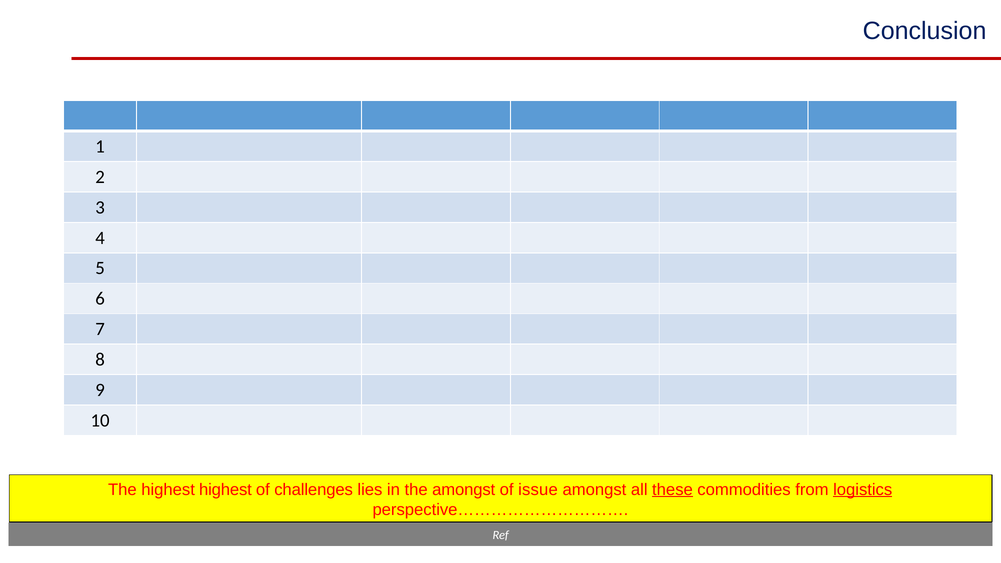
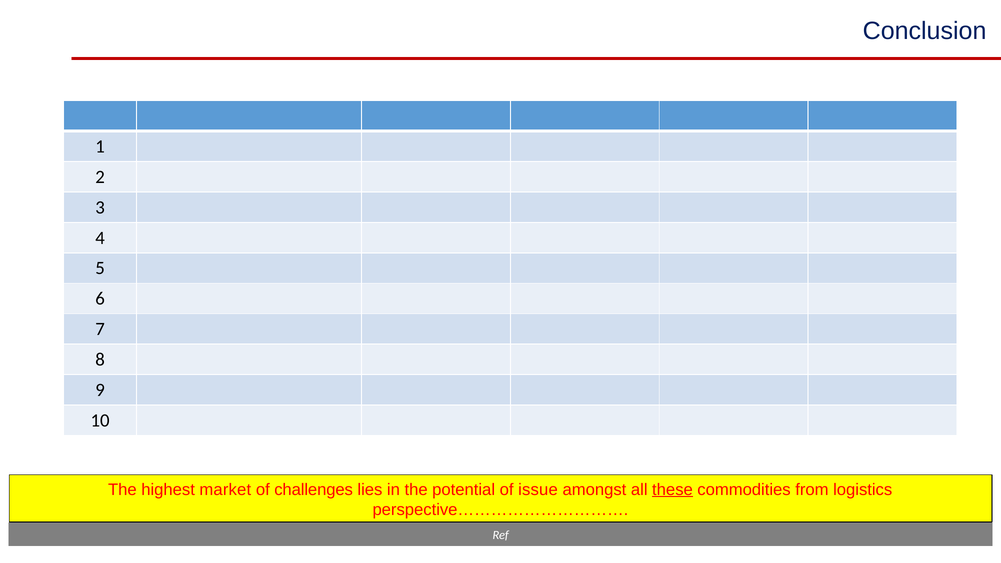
highest highest: highest -> market
the amongst: amongst -> potential
logistics underline: present -> none
